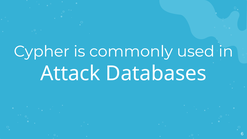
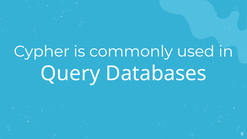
Attack: Attack -> Query
